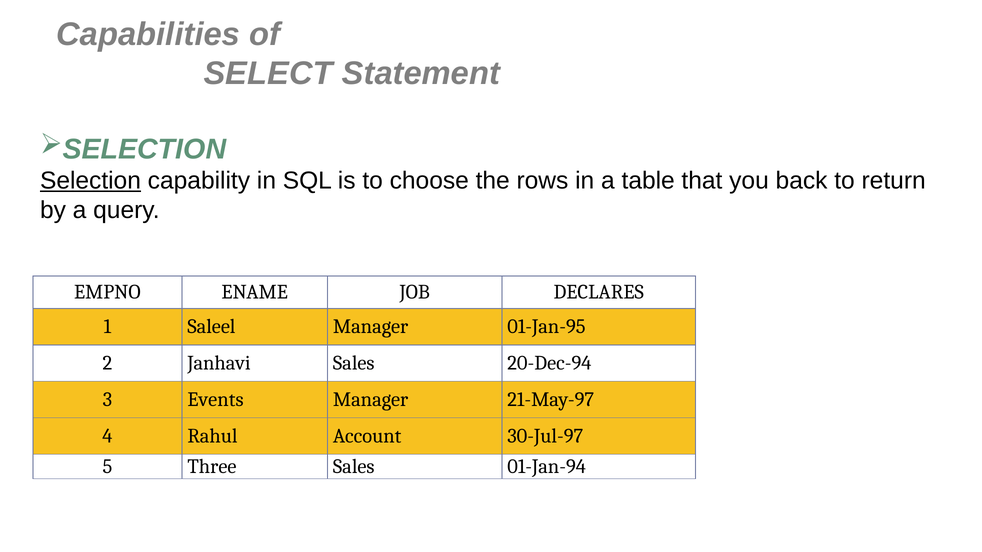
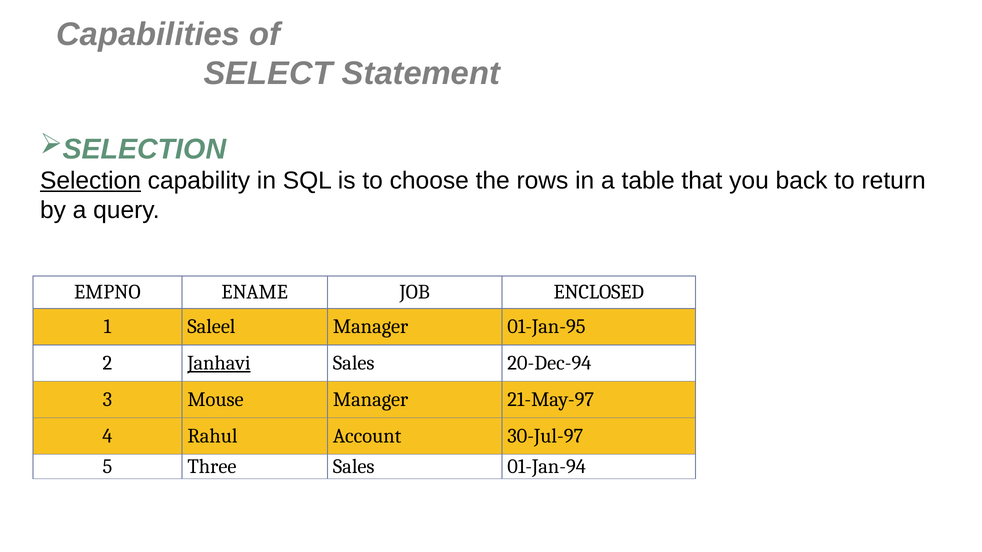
DECLARES: DECLARES -> ENCLOSED
Janhavi underline: none -> present
Events: Events -> Mouse
